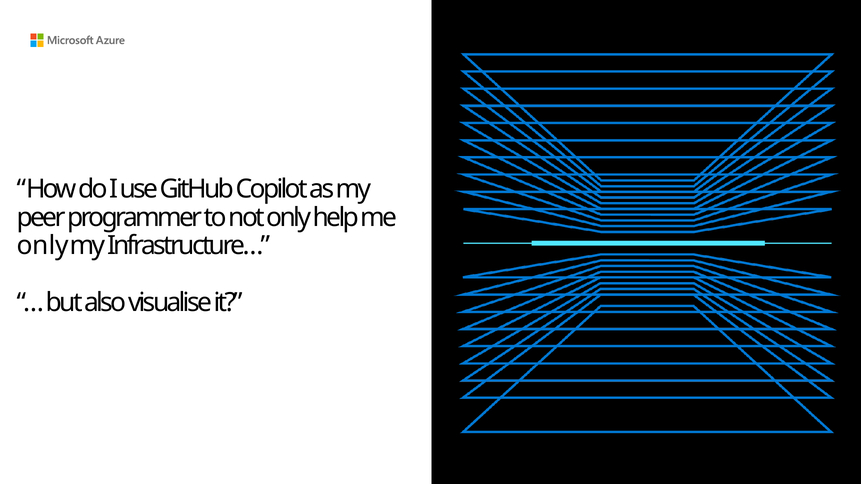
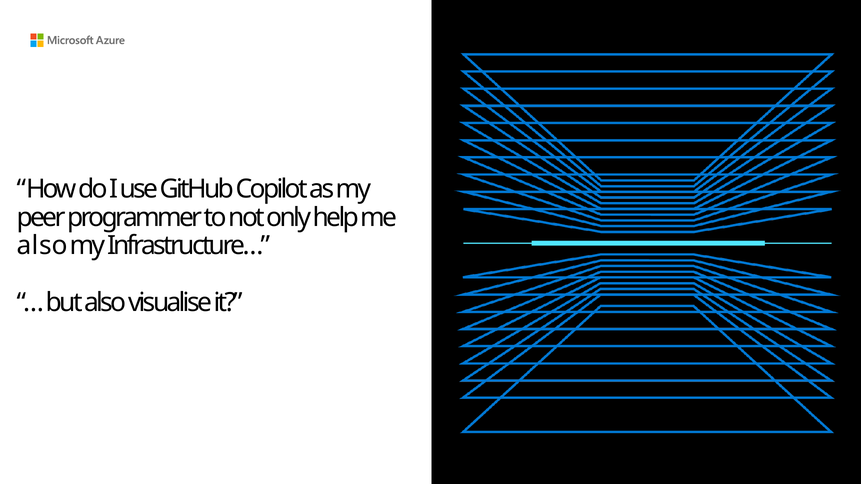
only at (43, 246): only -> also
